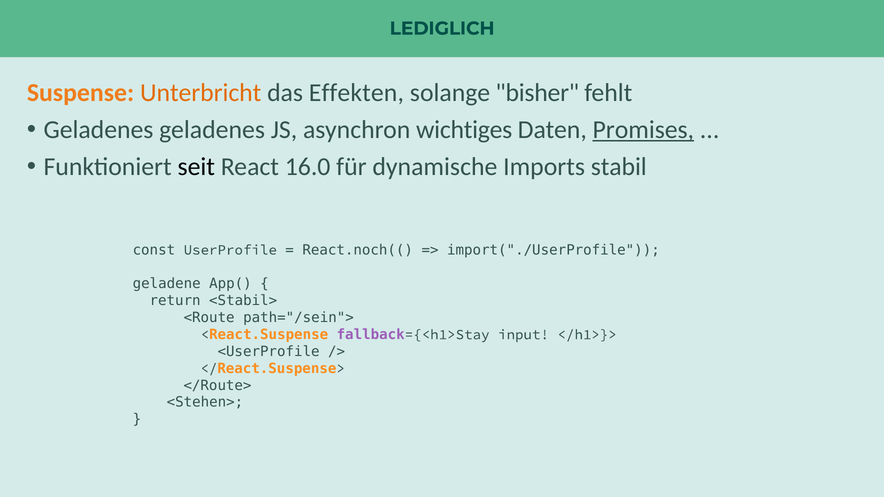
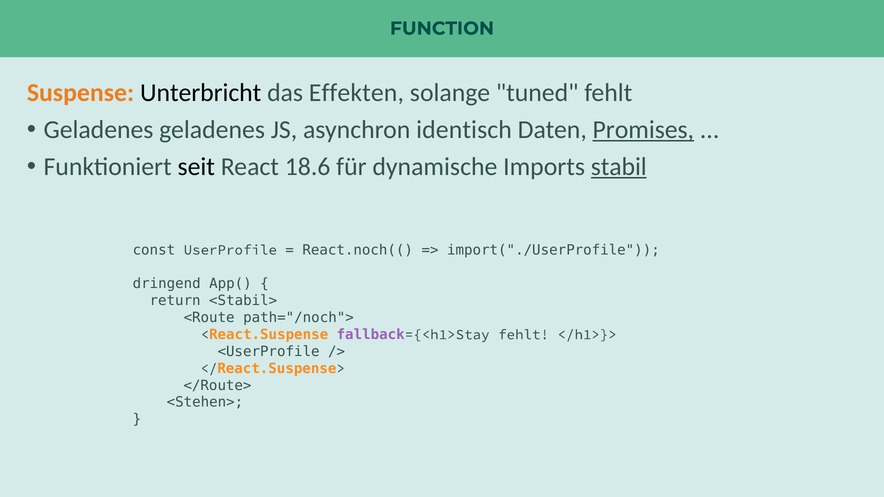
LEDIGLICH: LEDIGLICH -> FUNCTION
Unterbricht colour: orange -> black
bisher: bisher -> tuned
wichtiges: wichtiges -> identisch
16.0: 16.0 -> 18.6
stabil underline: none -> present
geladene: geladene -> dringend
path="/sein">: path="/sein"> -> path="/noch">
input at (524, 335): input -> fehlt
